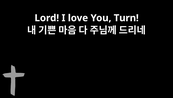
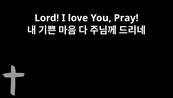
Turn: Turn -> Pray
